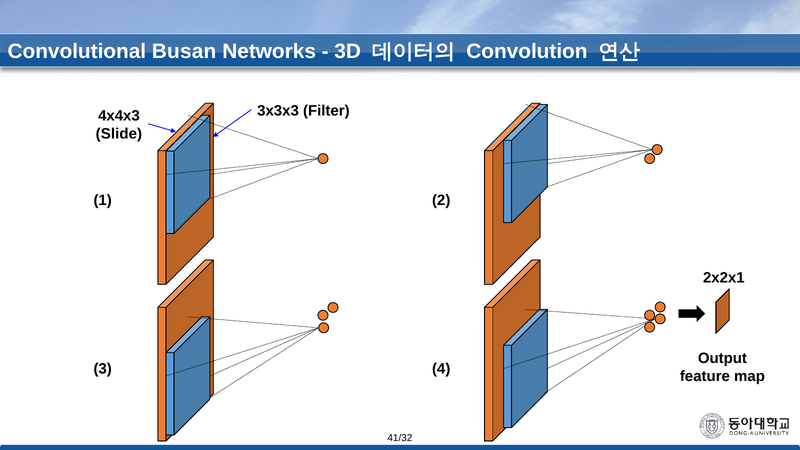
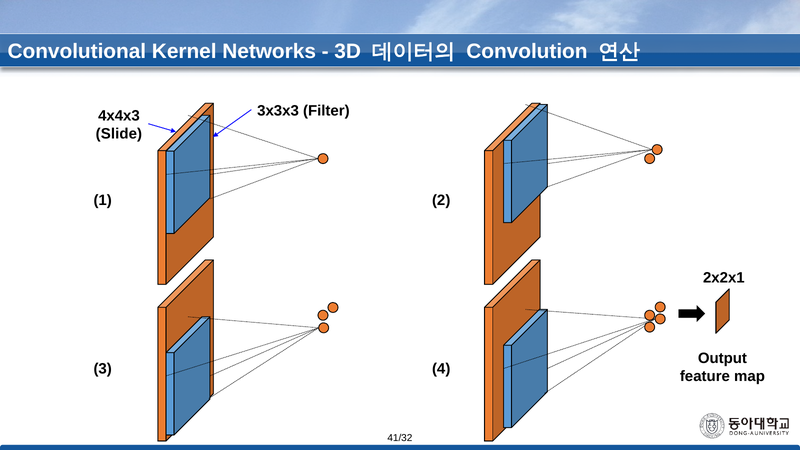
Busan: Busan -> Kernel
